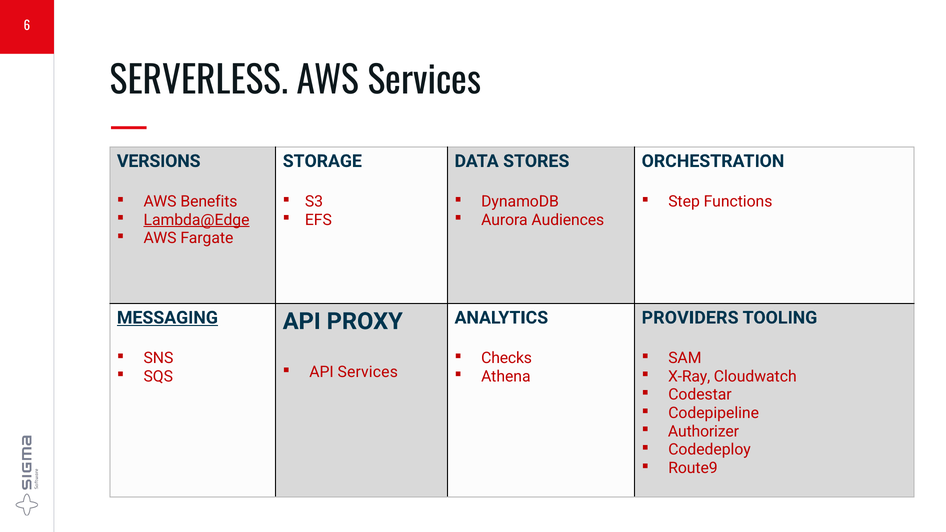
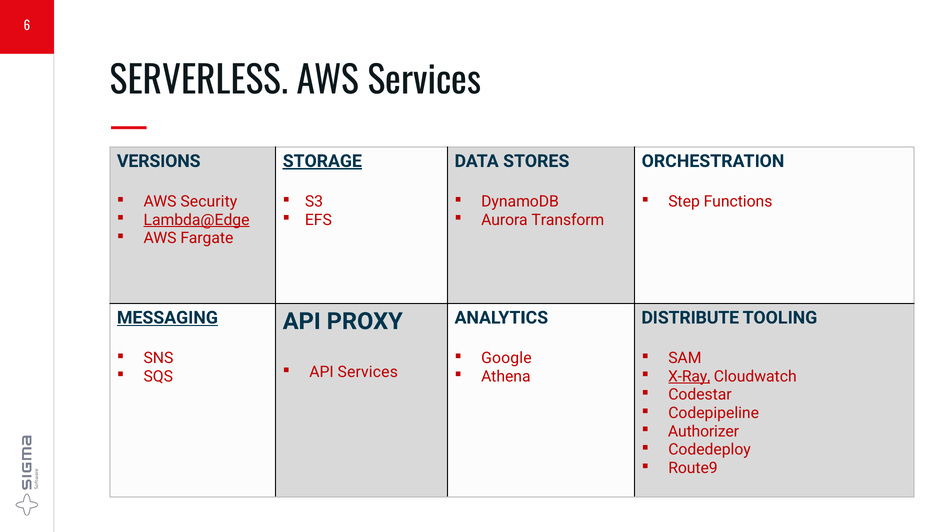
STORAGE underline: none -> present
Benefits: Benefits -> Security
Audiences: Audiences -> Transform
PROVIDERS: PROVIDERS -> DISTRIBUTE
Checks: Checks -> Google
X-Ray underline: none -> present
